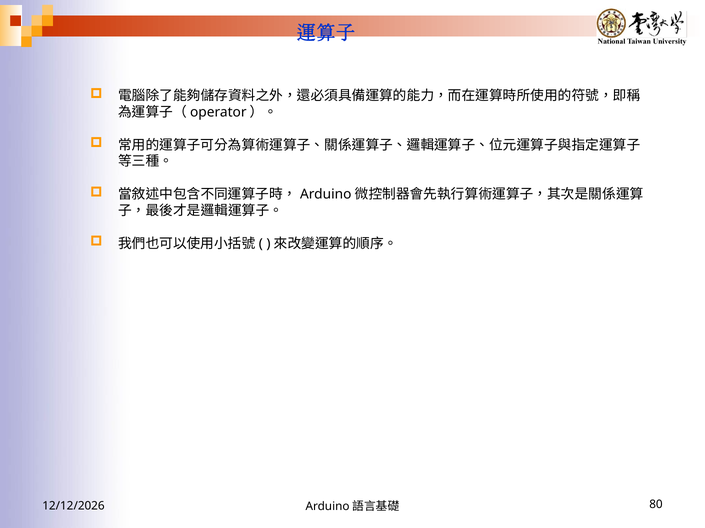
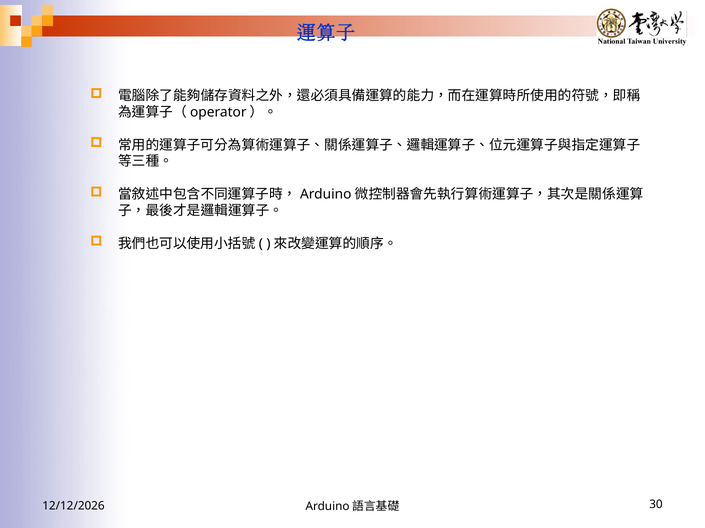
80: 80 -> 30
